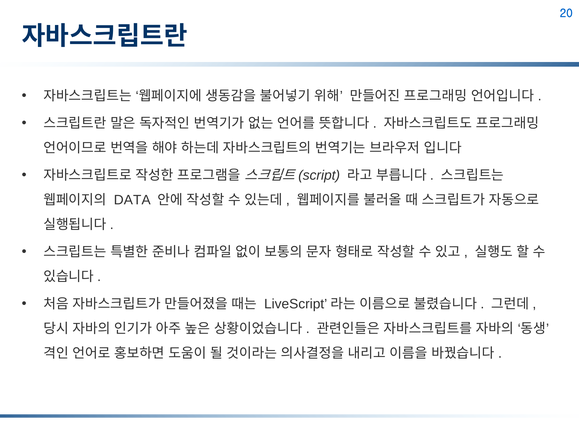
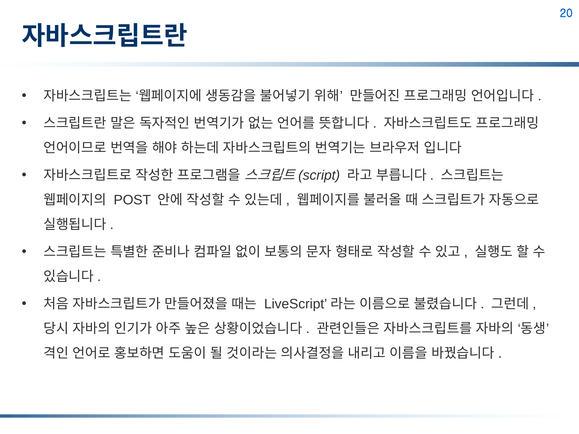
DATA: DATA -> POST
